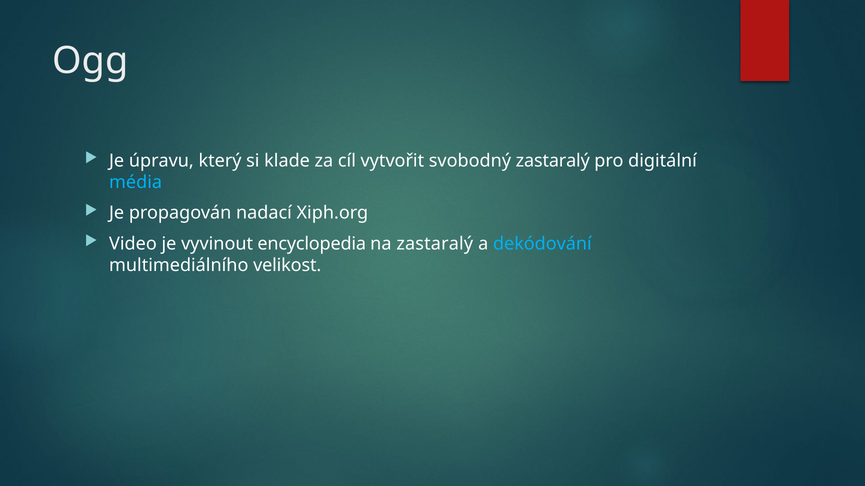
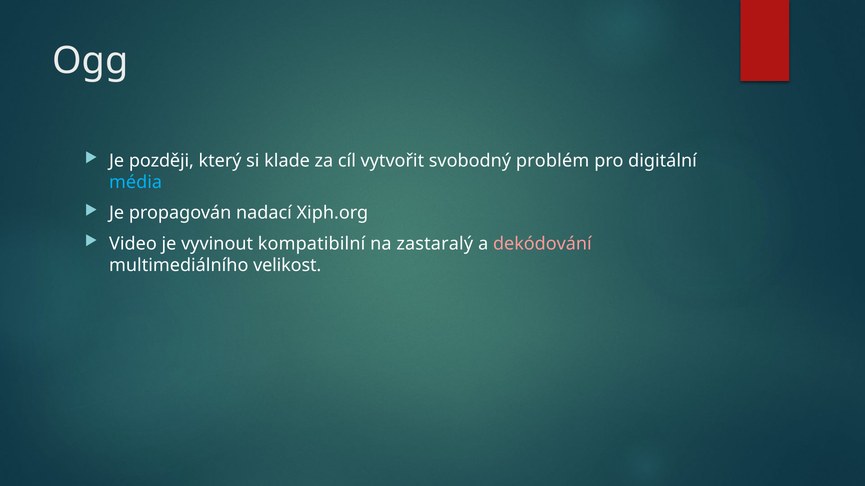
úpravu: úpravu -> později
svobodný zastaralý: zastaralý -> problém
encyclopedia: encyclopedia -> kompatibilní
dekódování colour: light blue -> pink
